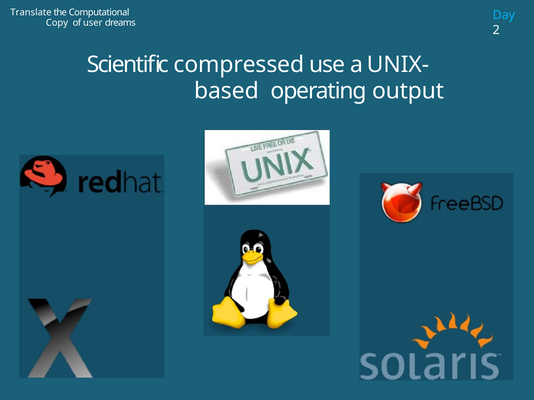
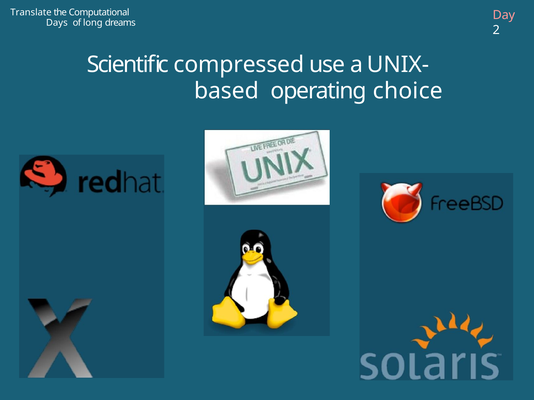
Day colour: light blue -> pink
Copy: Copy -> Days
user: user -> long
output: output -> choice
